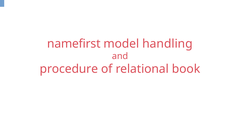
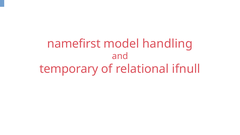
procedure: procedure -> temporary
book: book -> ifnull
